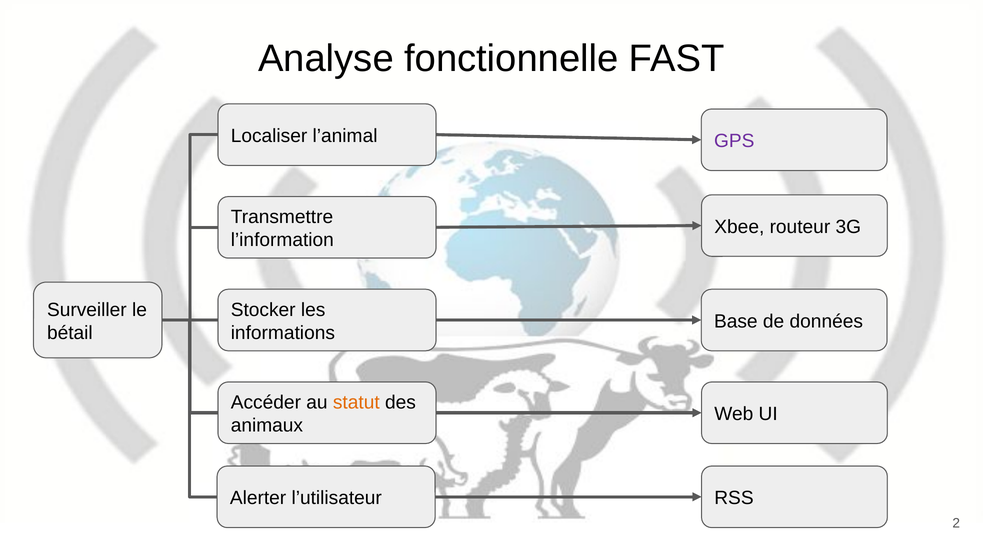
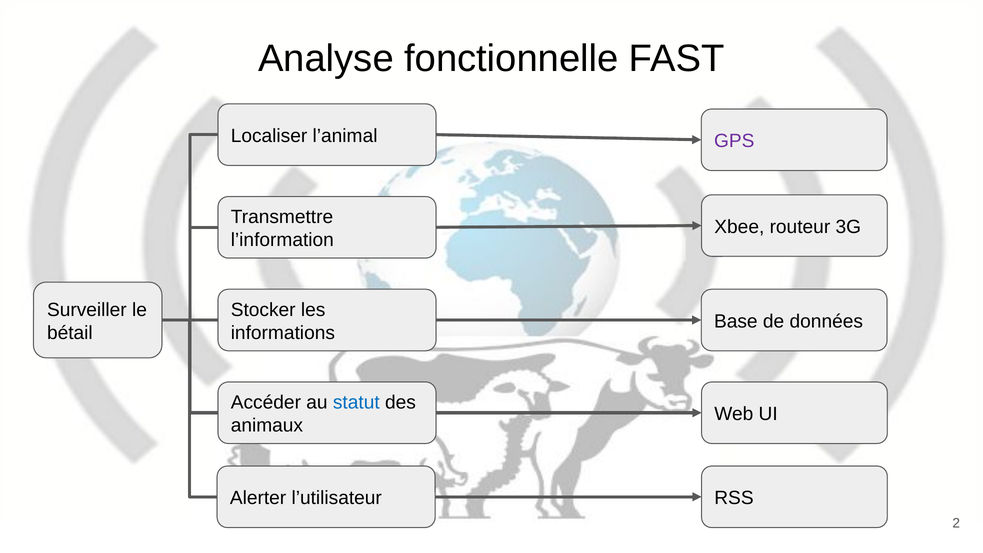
statut colour: orange -> blue
